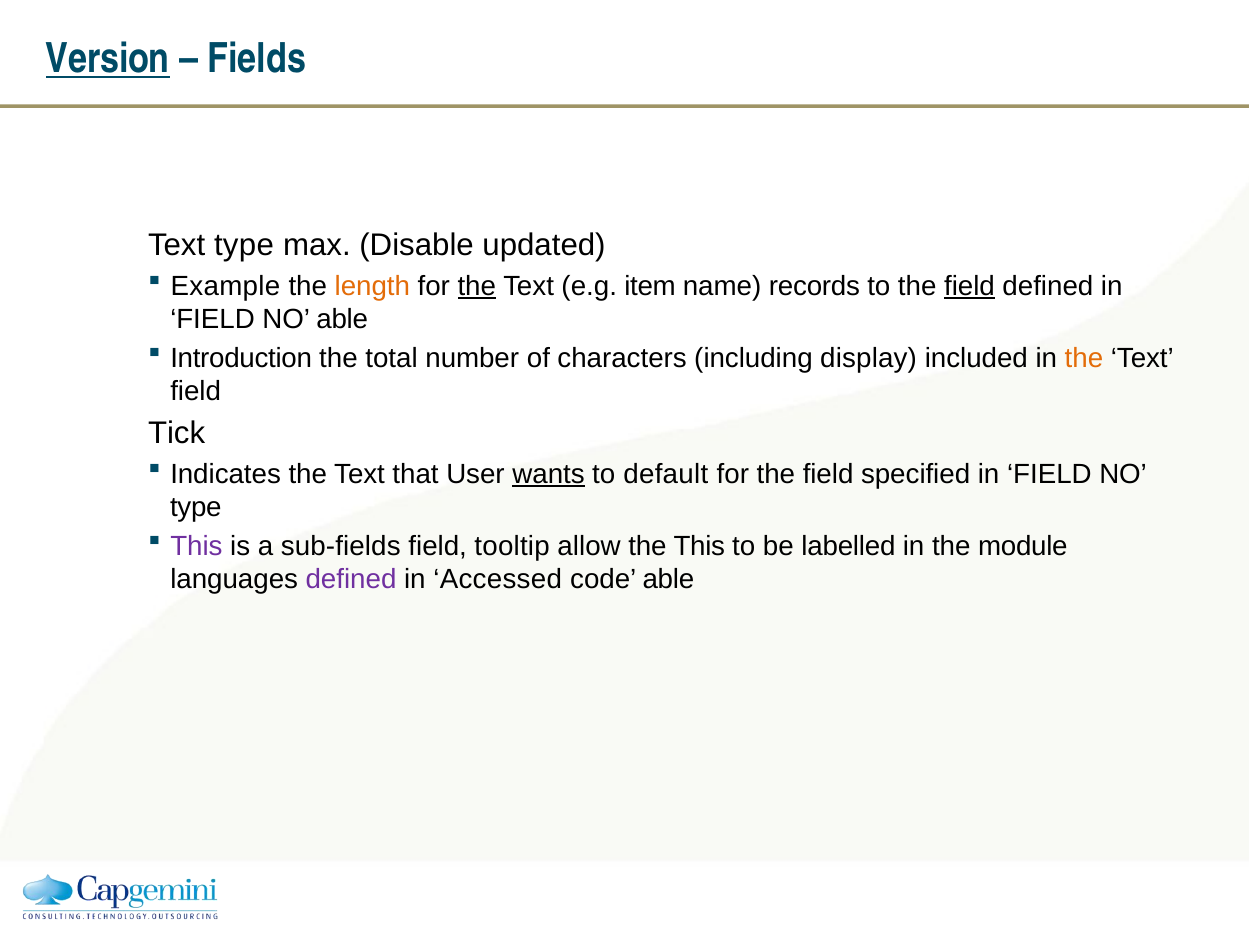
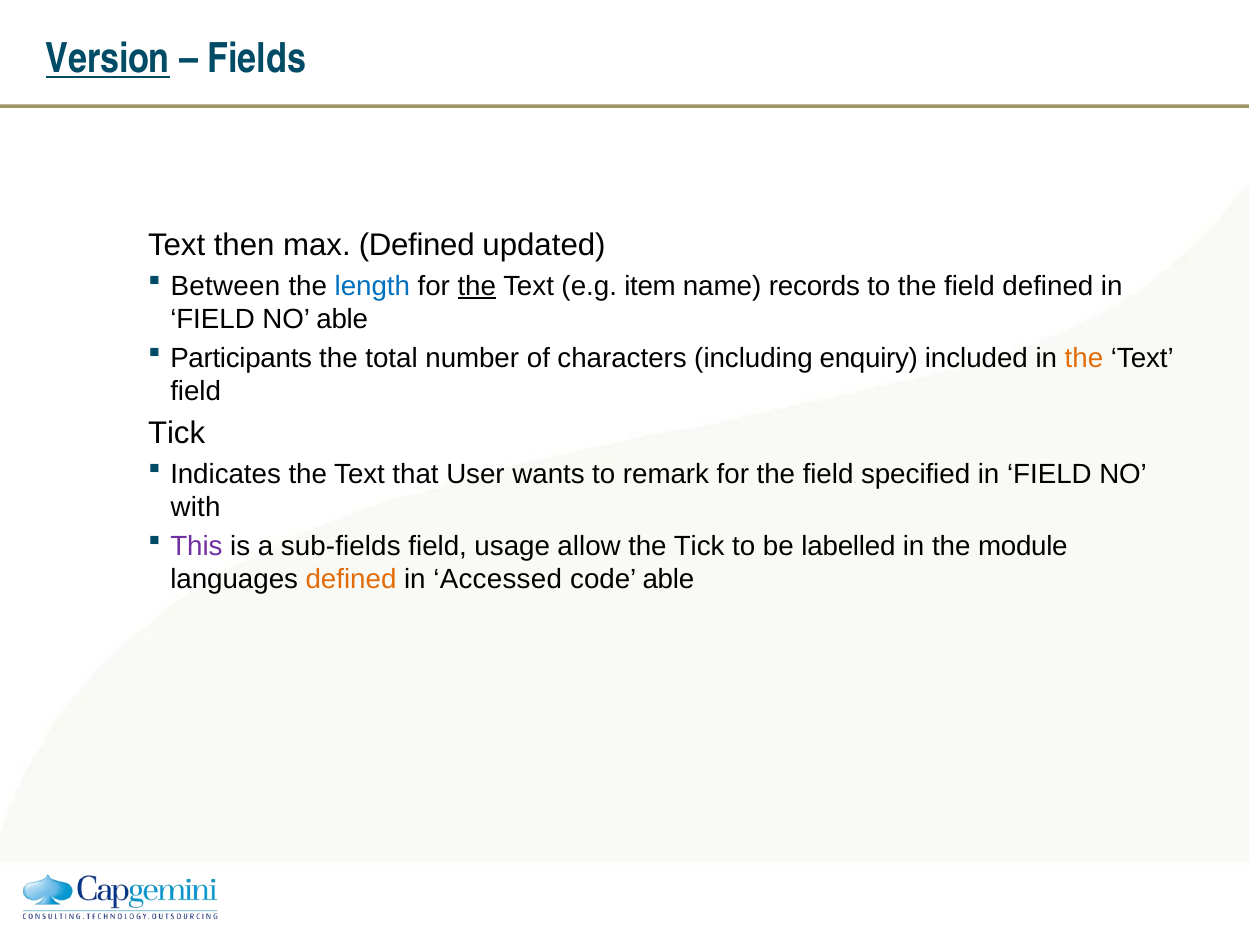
Text type: type -> then
max Disable: Disable -> Defined
Example: Example -> Between
length colour: orange -> blue
field at (970, 286) underline: present -> none
Introduction: Introduction -> Participants
display: display -> enquiry
wants underline: present -> none
default: default -> remark
type at (196, 507): type -> with
tooltip: tooltip -> usage
the This: This -> Tick
defined at (351, 579) colour: purple -> orange
